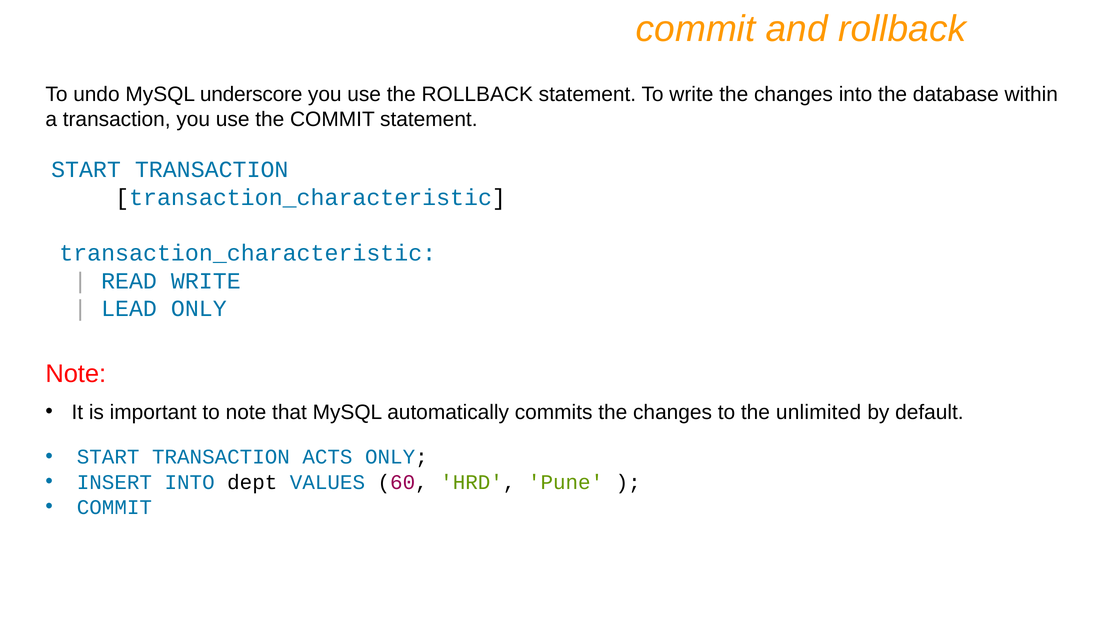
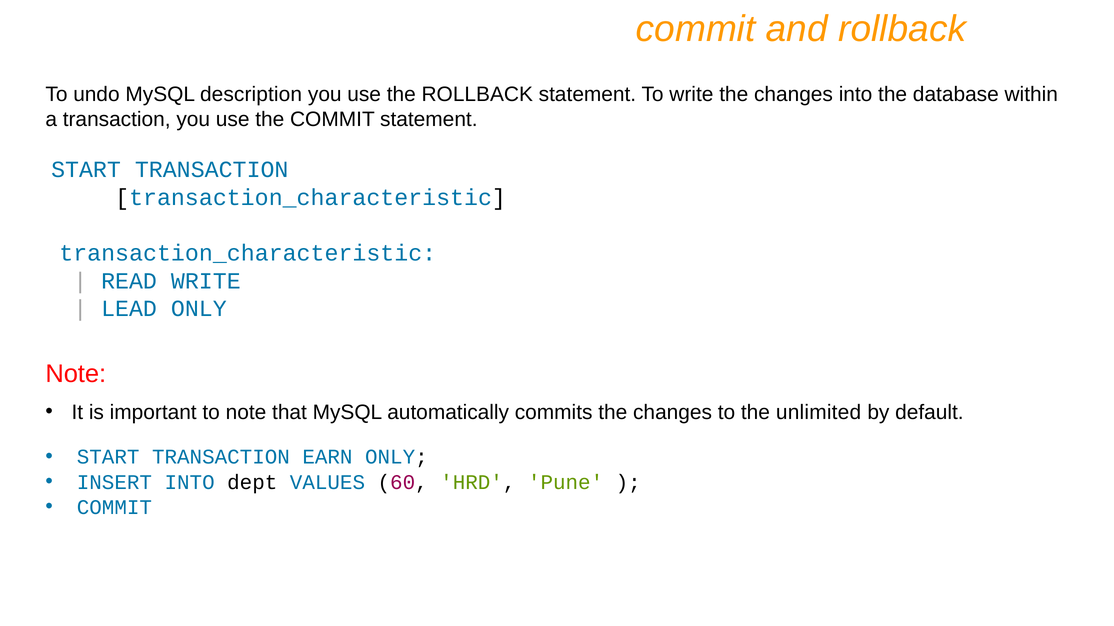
underscore: underscore -> description
ACTS: ACTS -> EARN
